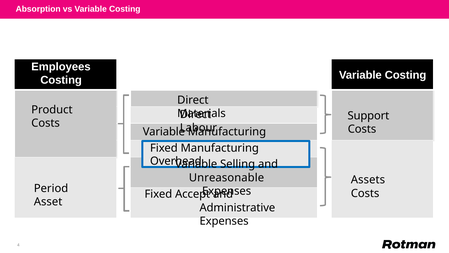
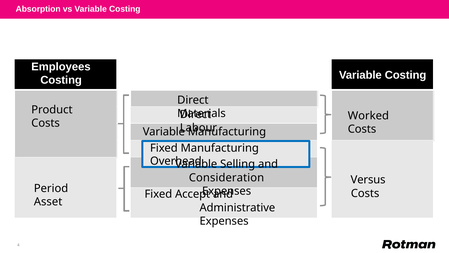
Support: Support -> Worked
Unreasonable: Unreasonable -> Consideration
Assets: Assets -> Versus
